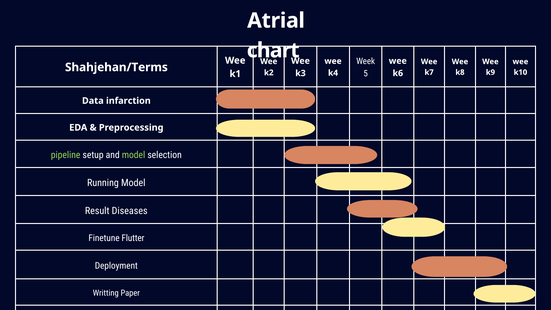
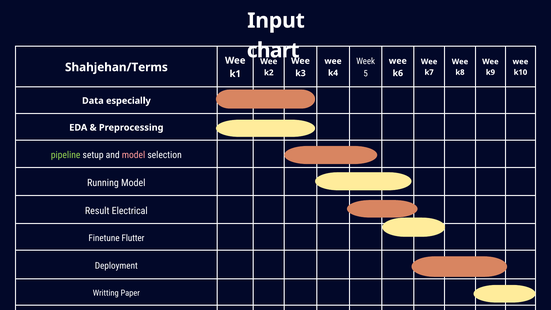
Atrial: Atrial -> Input
infarction: infarction -> especially
model at (134, 155) colour: light green -> pink
Diseases: Diseases -> Electrical
